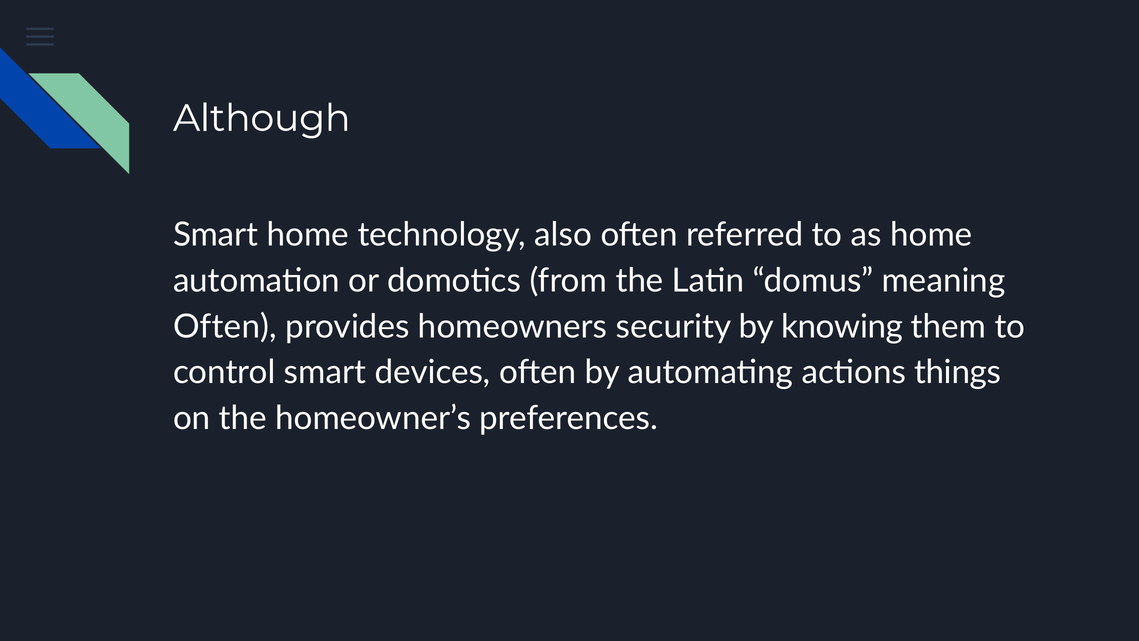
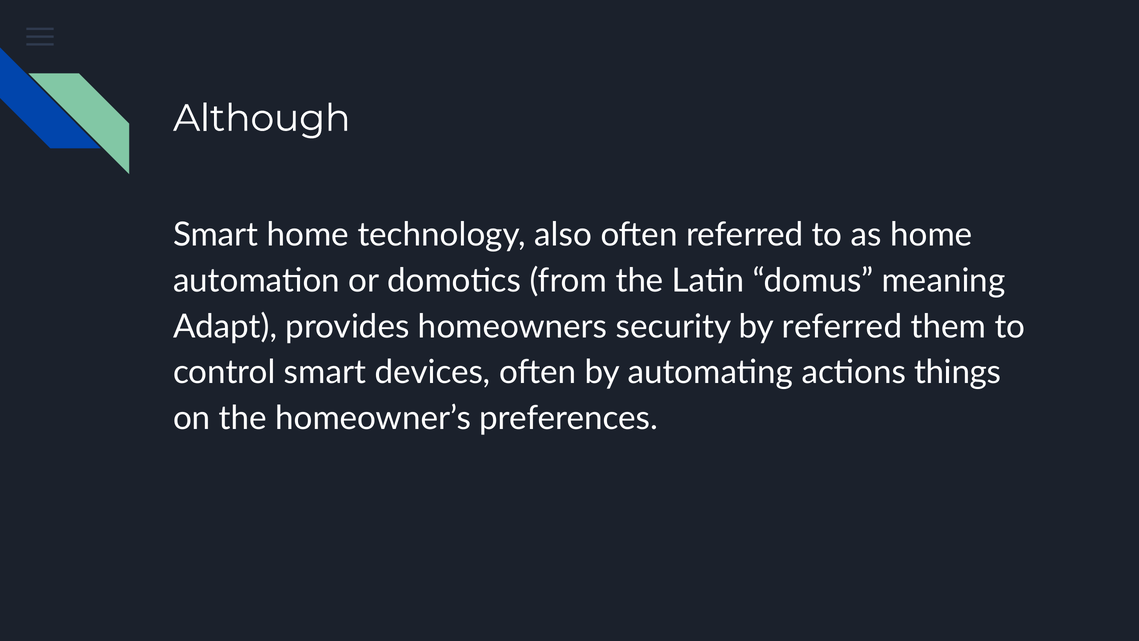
Often at (225, 327): Often -> Adapt
by knowing: knowing -> referred
